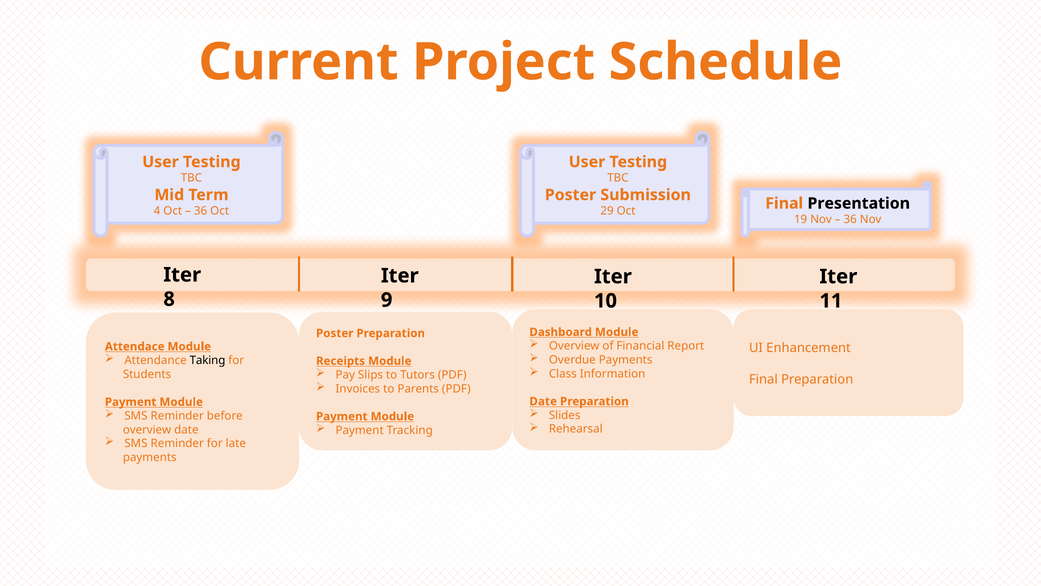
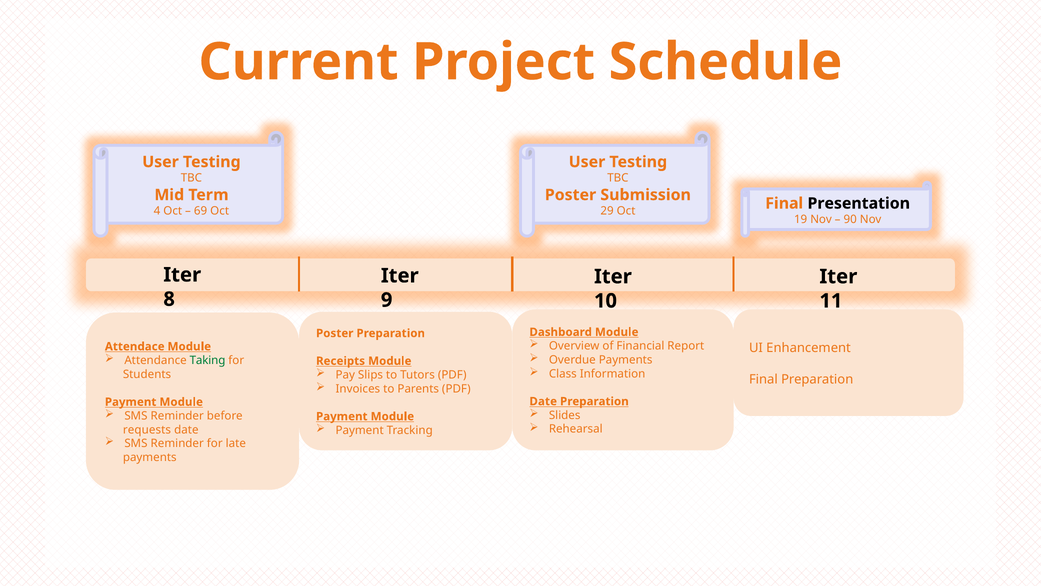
36 at (201, 211): 36 -> 69
36 at (850, 219): 36 -> 90
Taking colour: black -> green
overview at (147, 429): overview -> requests
